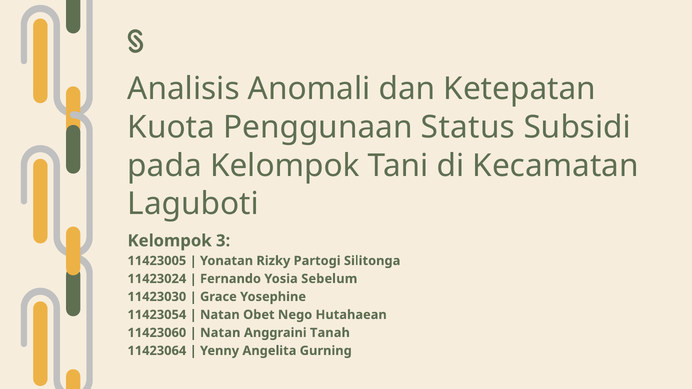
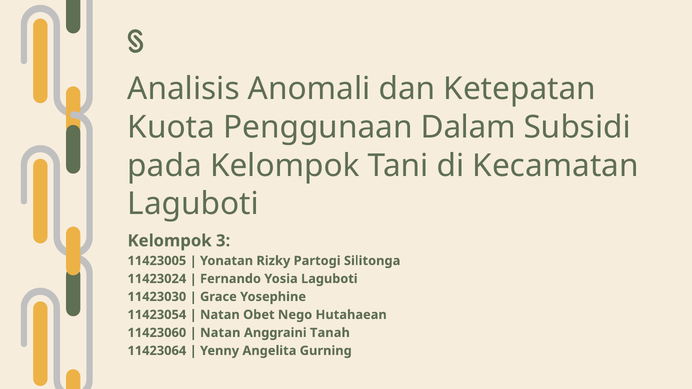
Status: Status -> Dalam
Yosia Sebelum: Sebelum -> Laguboti
